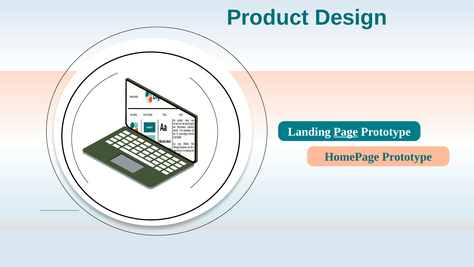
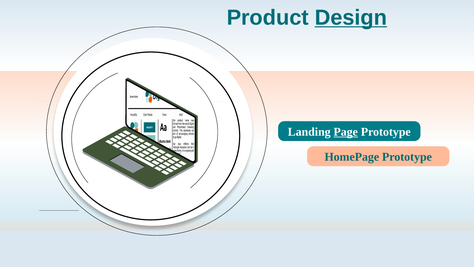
Design underline: none -> present
